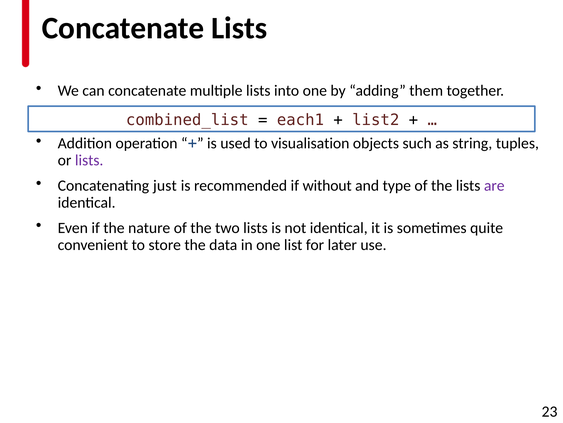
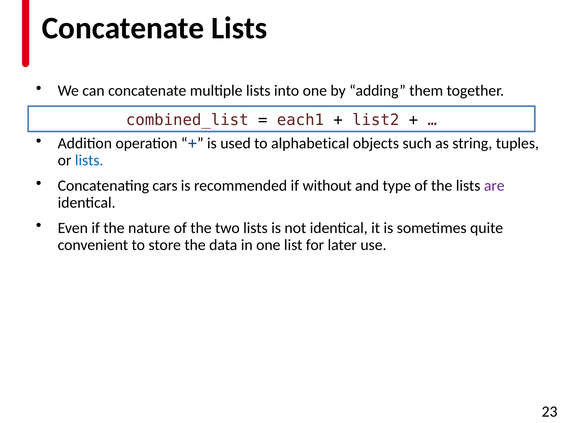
visualisation: visualisation -> alphabetical
lists at (89, 160) colour: purple -> blue
just: just -> cars
